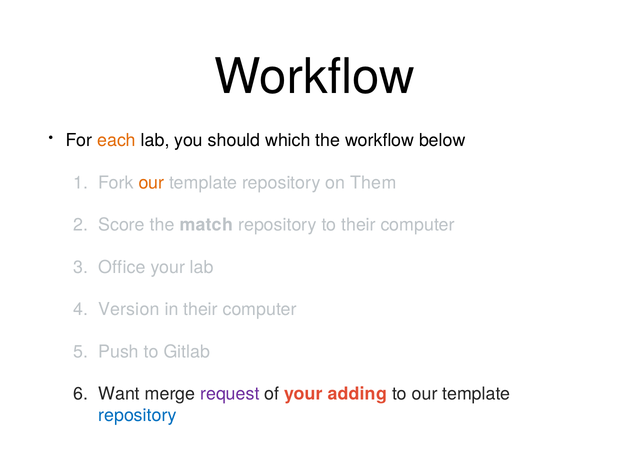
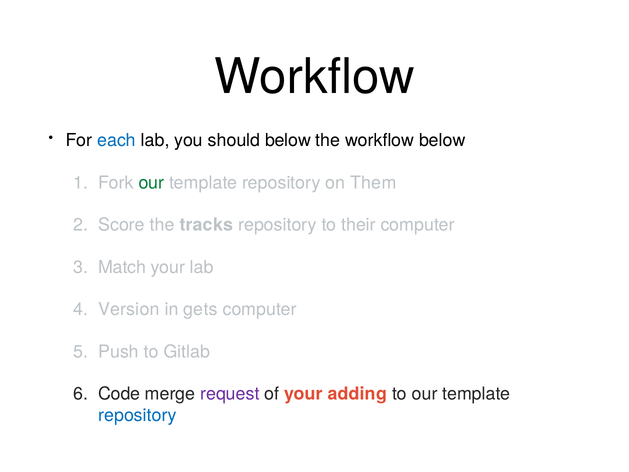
each colour: orange -> blue
should which: which -> below
our at (151, 183) colour: orange -> green
match: match -> tracks
Office: Office -> Match
in their: their -> gets
Want: Want -> Code
